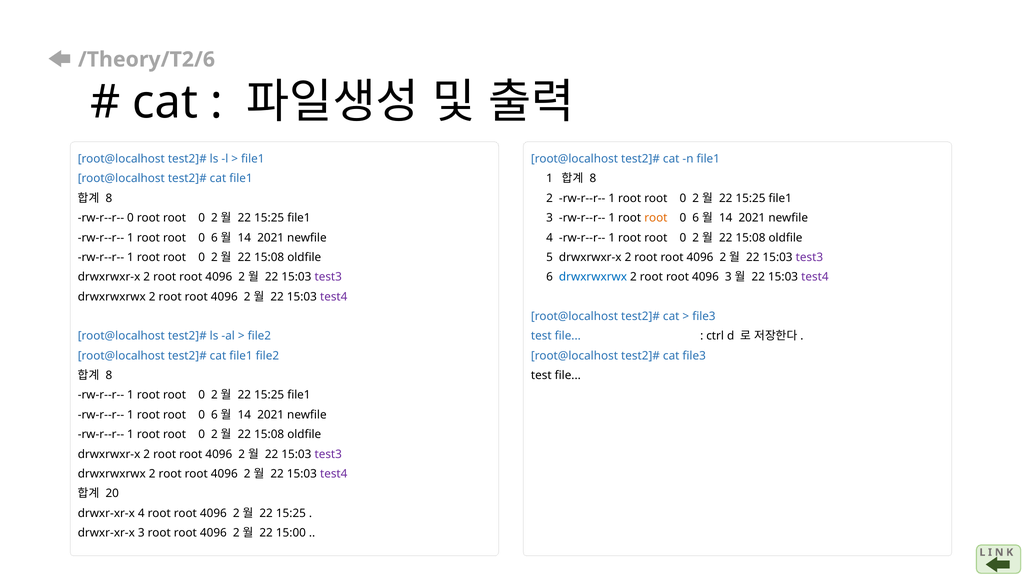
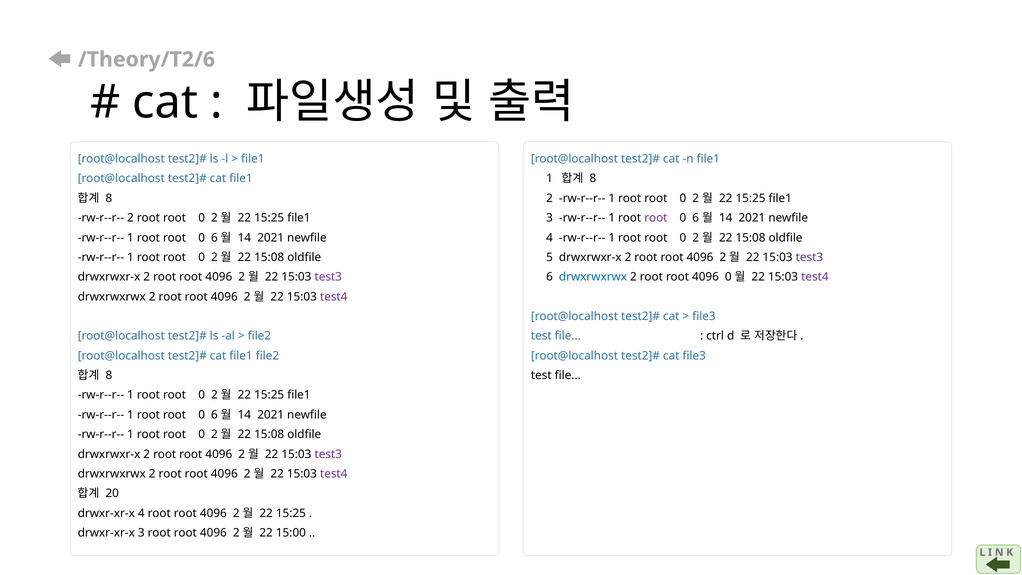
rw-r--r-- 0: 0 -> 2
root at (656, 218) colour: orange -> purple
4096 3: 3 -> 0
